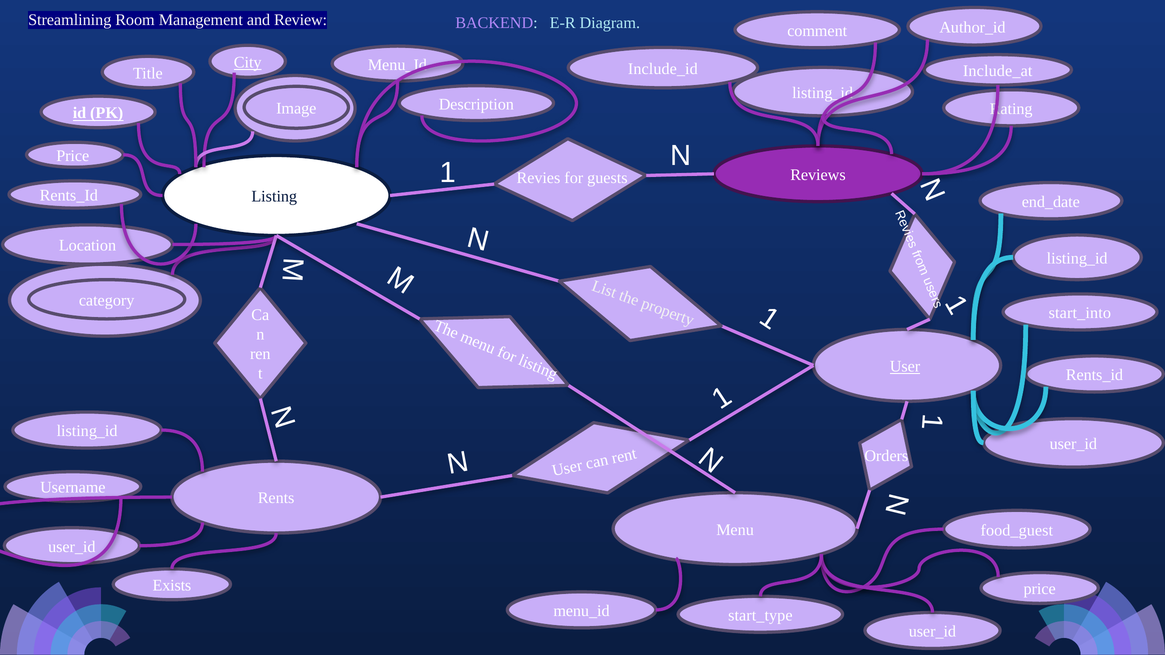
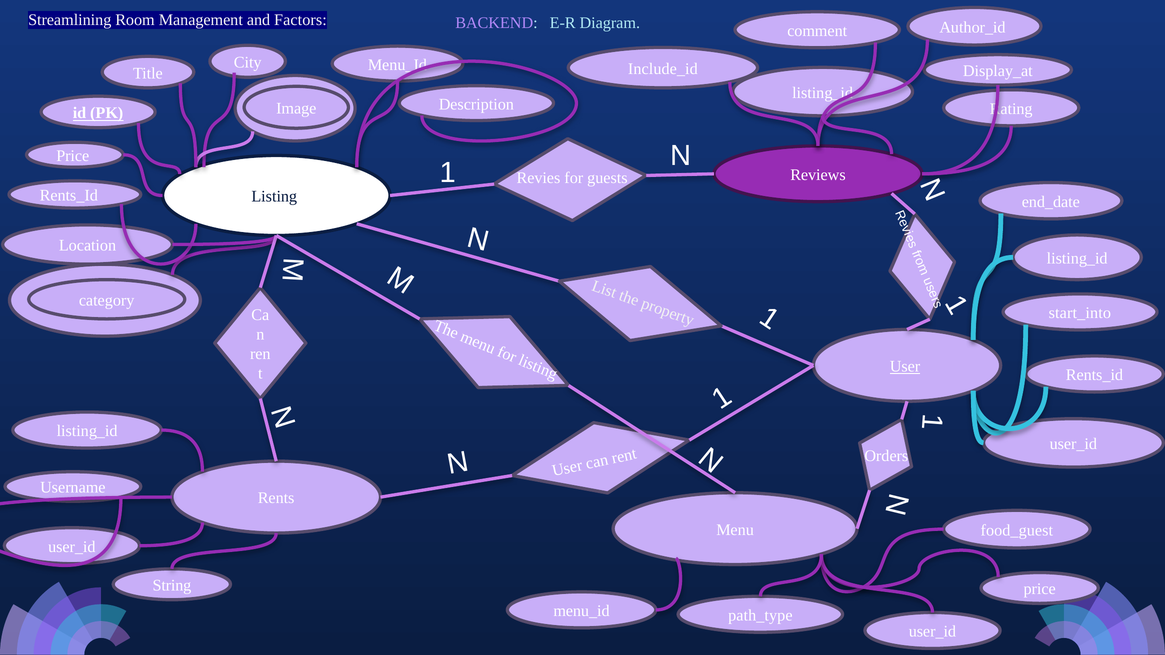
Review: Review -> Factors
City underline: present -> none
Include_at: Include_at -> Display_at
Exists: Exists -> String
start_type: start_type -> path_type
